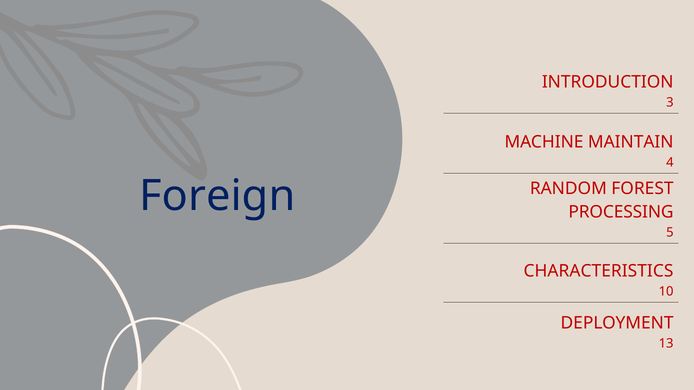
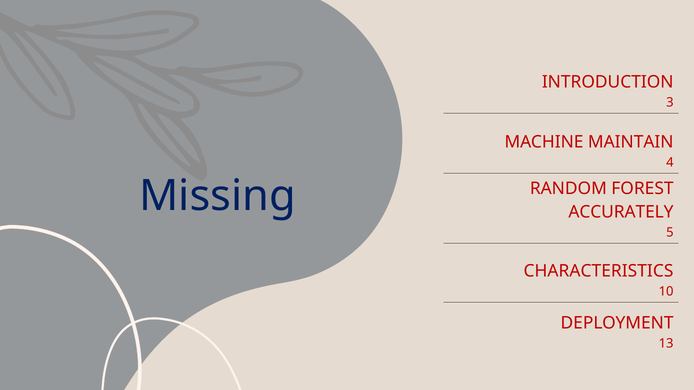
Foreign: Foreign -> Missing
PROCESSING: PROCESSING -> ACCURATELY
